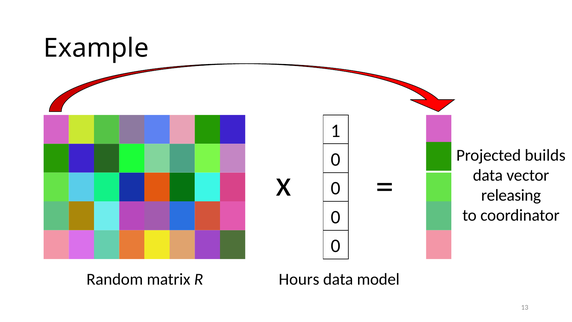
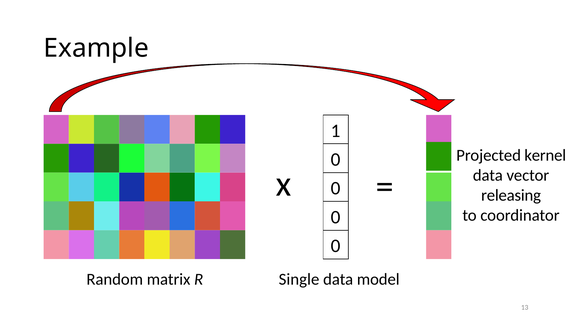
builds: builds -> kernel
Hours: Hours -> Single
